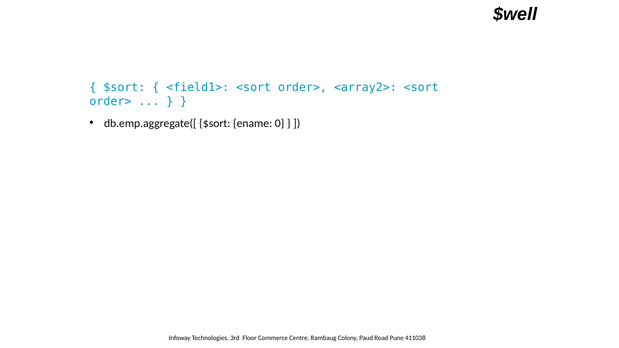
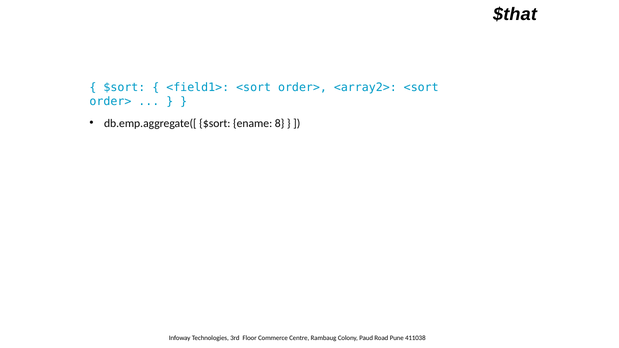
$well: $well -> $that
0: 0 -> 8
